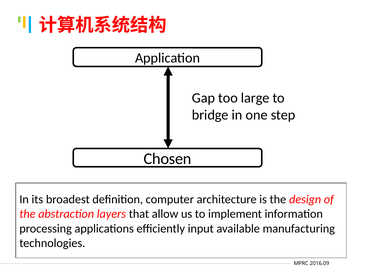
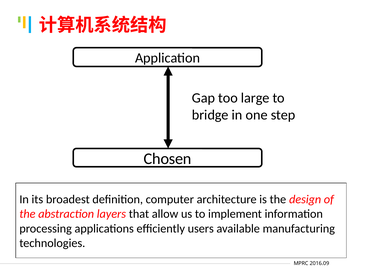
input: input -> users
